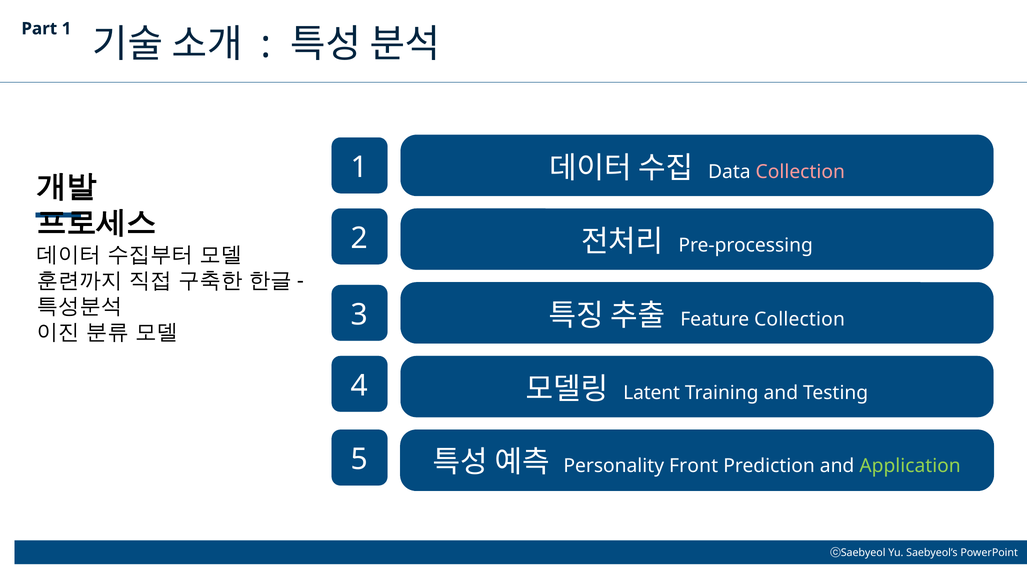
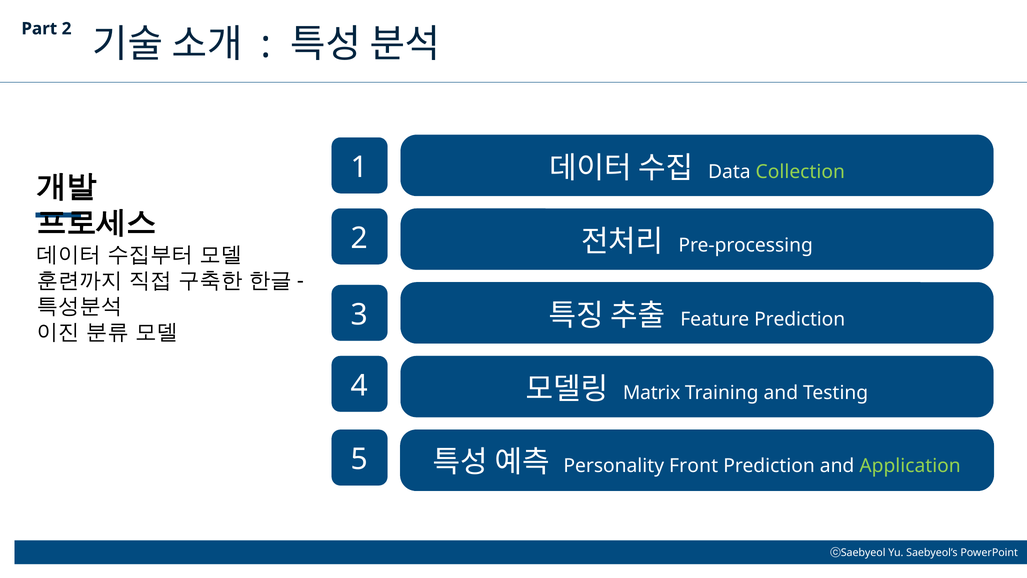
Part 1: 1 -> 2
Collection at (800, 172) colour: pink -> light green
Feature Collection: Collection -> Prediction
Latent: Latent -> Matrix
